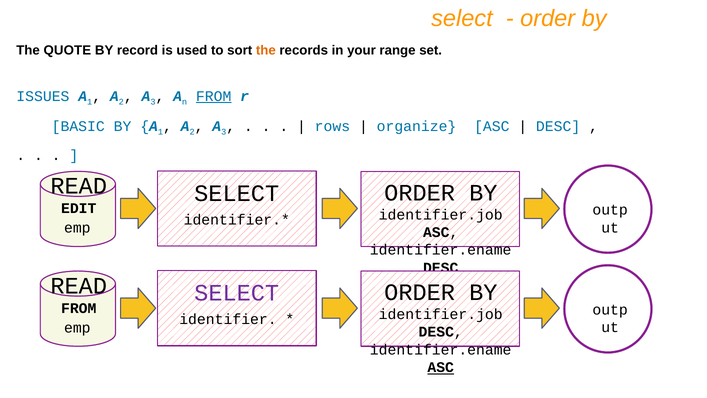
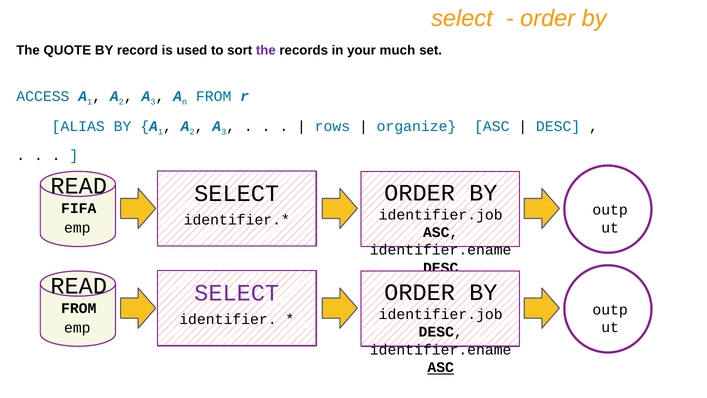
the at (266, 50) colour: orange -> purple
range: range -> much
ISSUES: ISSUES -> ACCESS
FROM at (214, 96) underline: present -> none
BASIC: BASIC -> ALIAS
EDIT: EDIT -> FIFA
